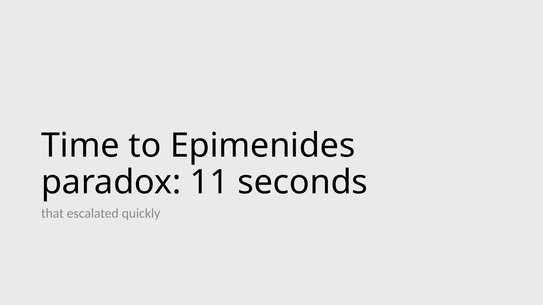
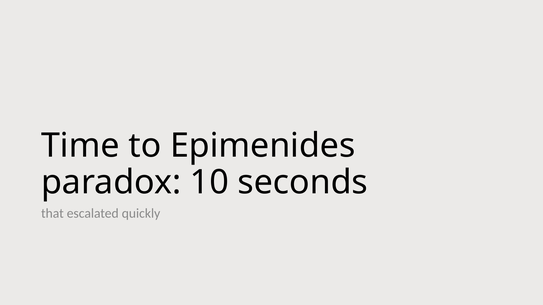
11: 11 -> 10
